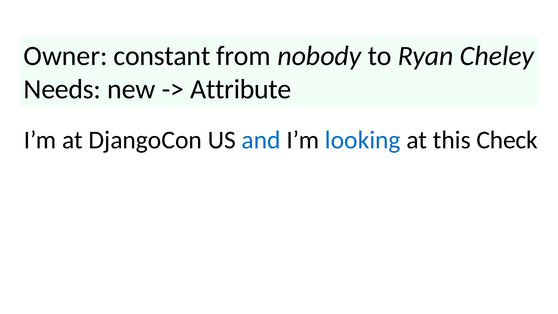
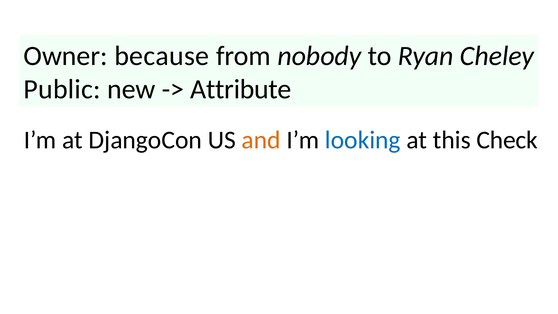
constant: constant -> because
Needs: Needs -> Public
and colour: blue -> orange
